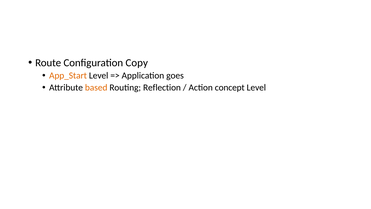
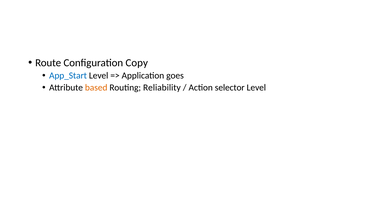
App_Start colour: orange -> blue
Reflection: Reflection -> Reliability
concept: concept -> selector
